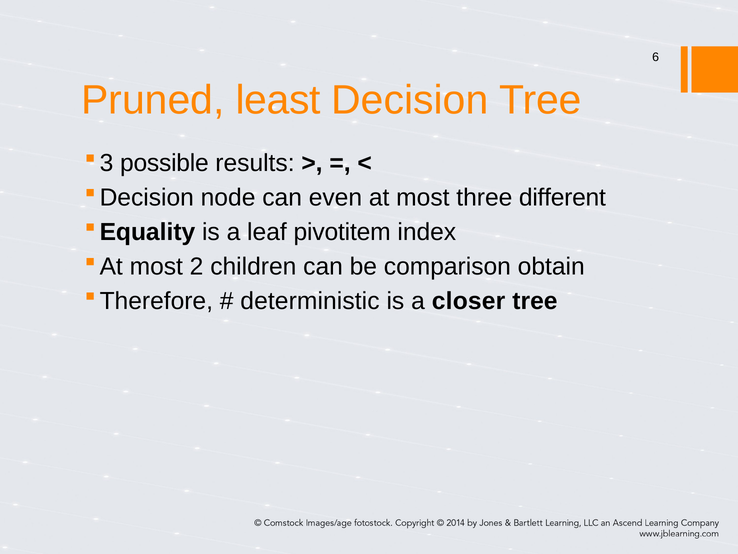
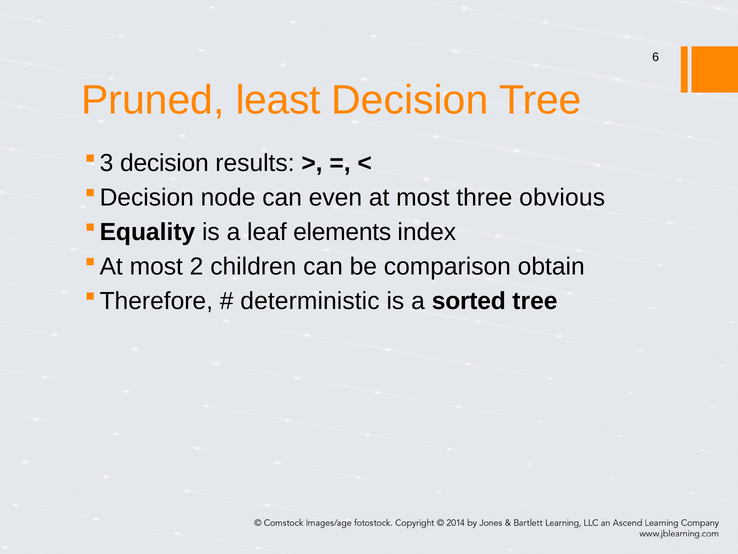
possible at (164, 163): possible -> decision
different: different -> obvious
pivotitem: pivotitem -> elements
closer: closer -> sorted
